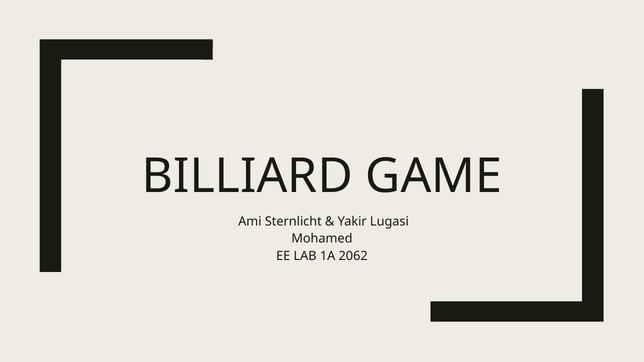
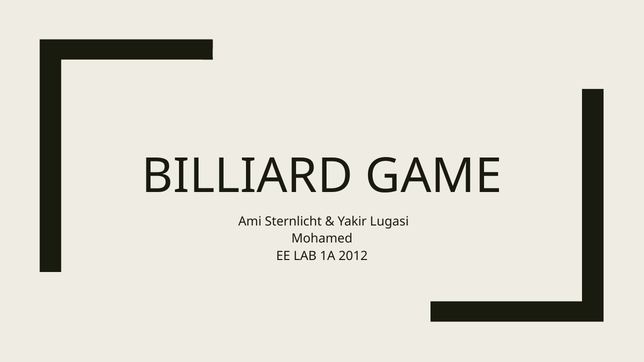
2062: 2062 -> 2012
